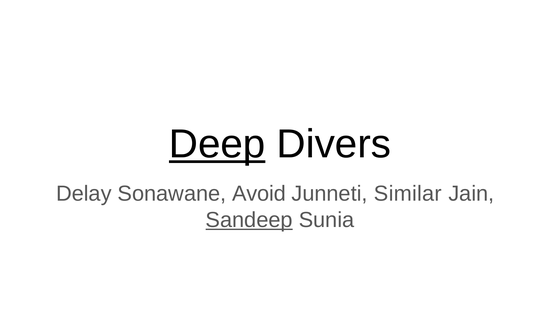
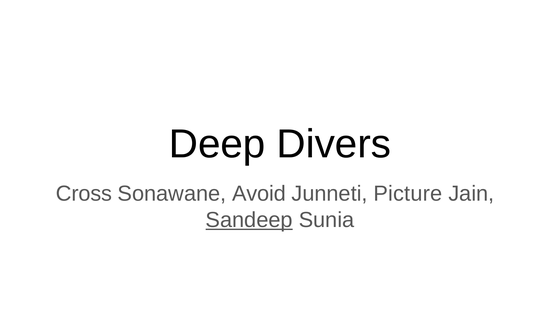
Deep underline: present -> none
Delay: Delay -> Cross
Similar: Similar -> Picture
